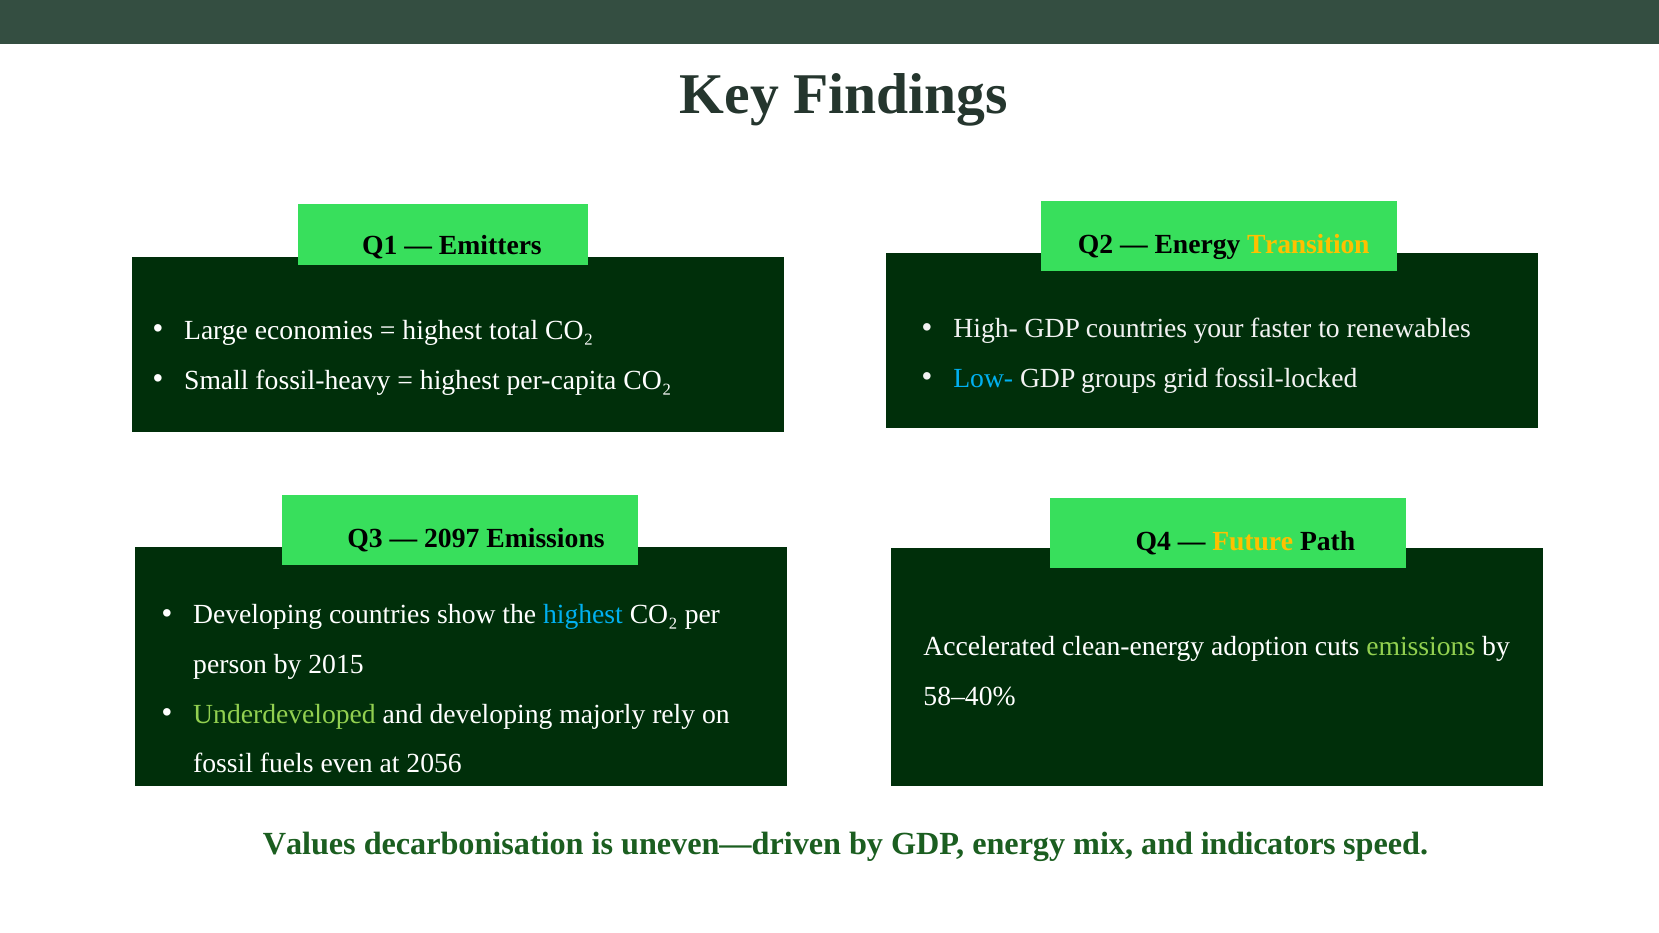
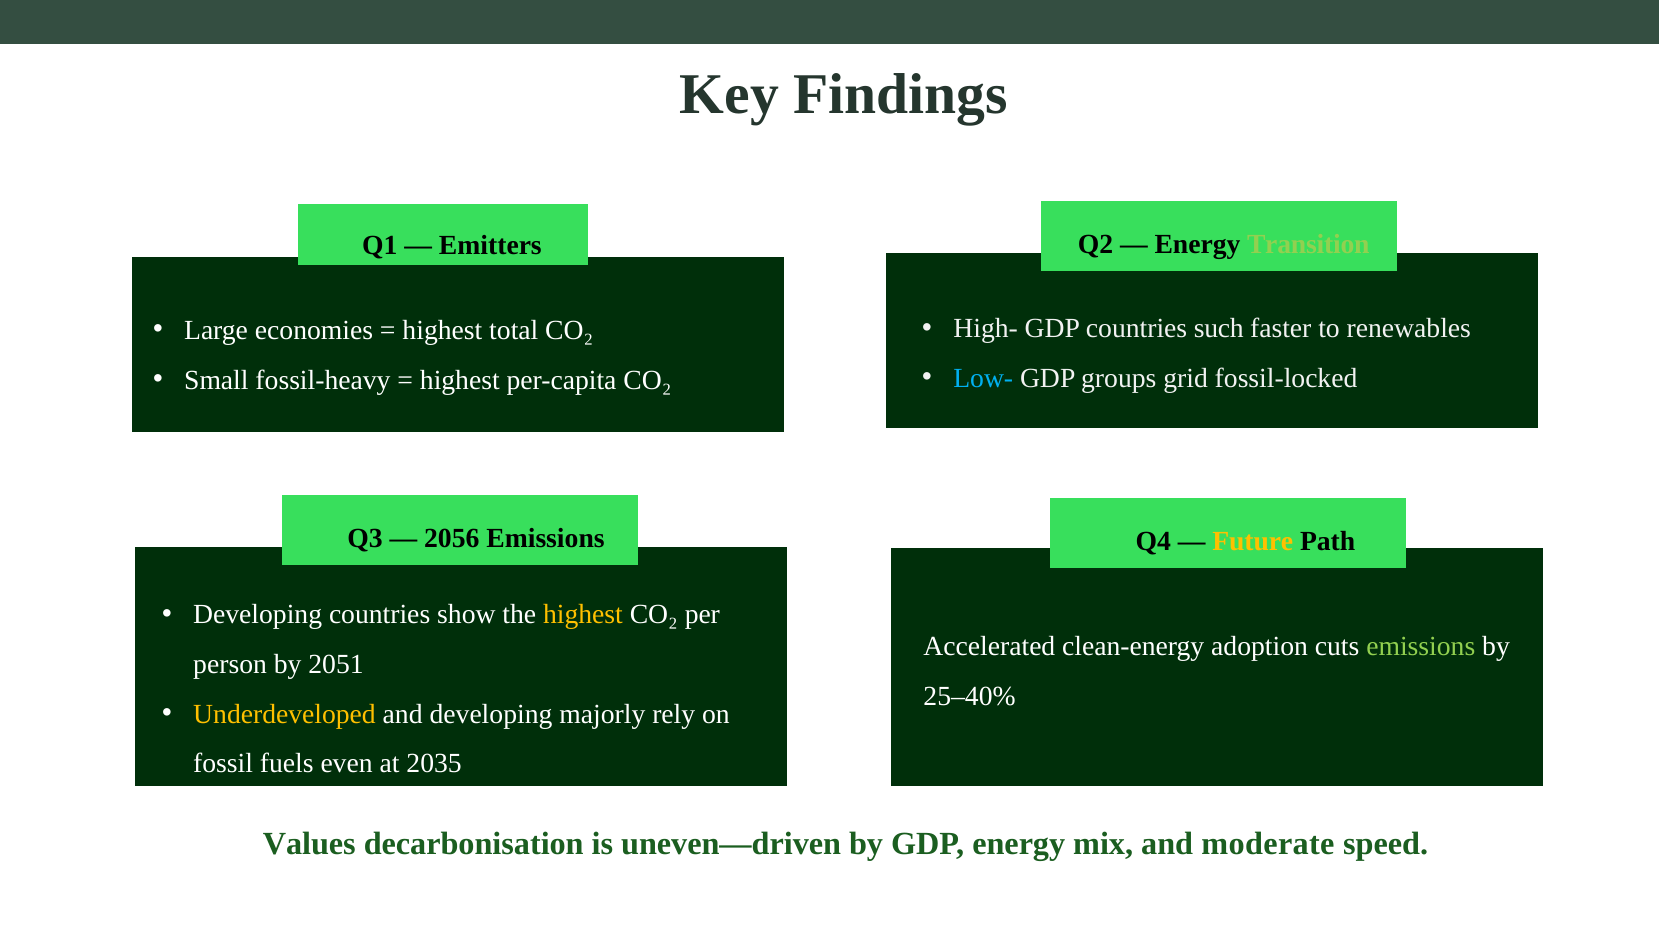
Transition colour: yellow -> light green
your: your -> such
2097: 2097 -> 2056
highest at (583, 615) colour: light blue -> yellow
2015: 2015 -> 2051
58–40%: 58–40% -> 25–40%
Underdeveloped colour: light green -> yellow
2056: 2056 -> 2035
indicators: indicators -> moderate
